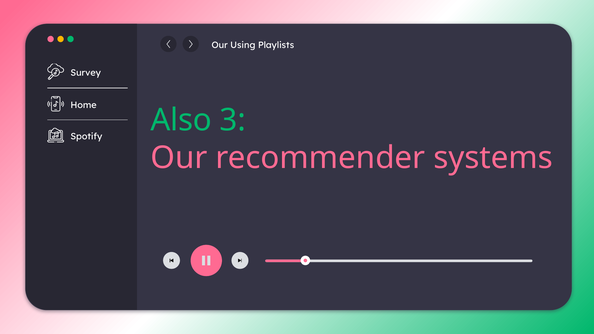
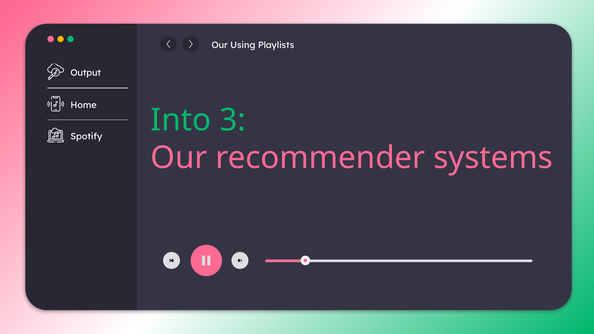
Survey: Survey -> Output
Also: Also -> Into
